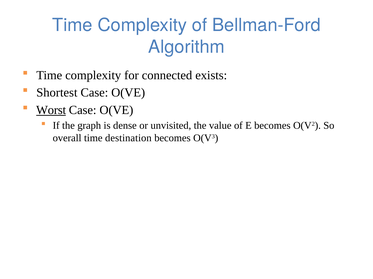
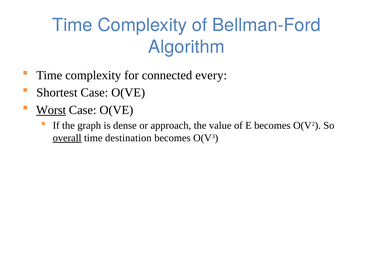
exists: exists -> every
unvisited: unvisited -> approach
overall underline: none -> present
